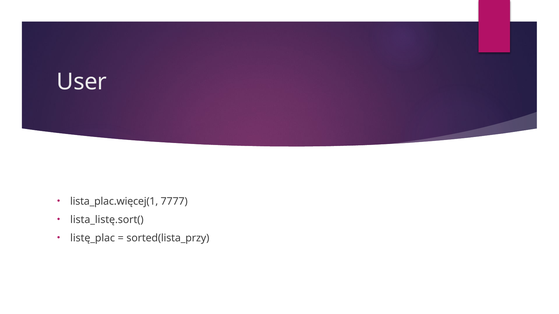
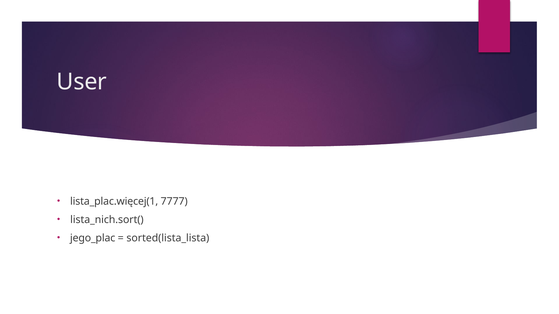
lista_listę.sort(: lista_listę.sort( -> lista_nich.sort(
listę_plac: listę_plac -> jego_plac
sorted(lista_przy: sorted(lista_przy -> sorted(lista_lista
